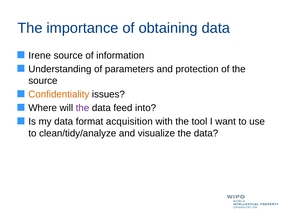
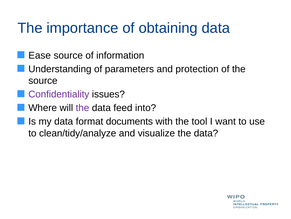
Irene: Irene -> Ease
Confidentiality colour: orange -> purple
acquisition: acquisition -> documents
